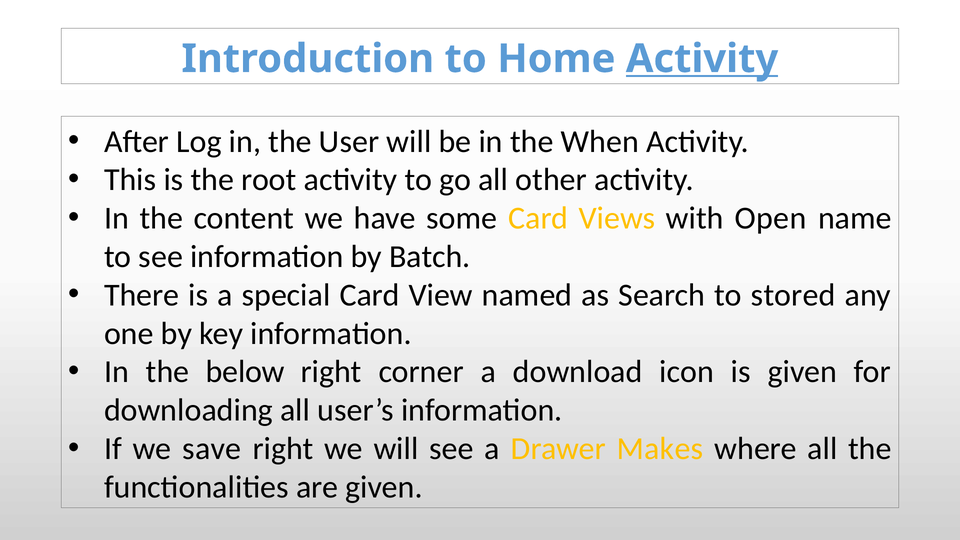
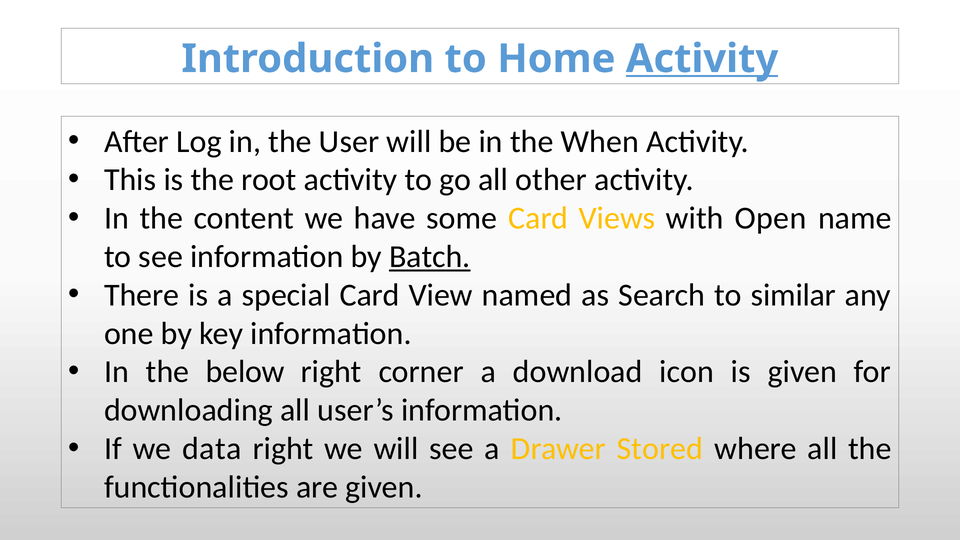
Batch underline: none -> present
stored: stored -> similar
save: save -> data
Makes: Makes -> Stored
